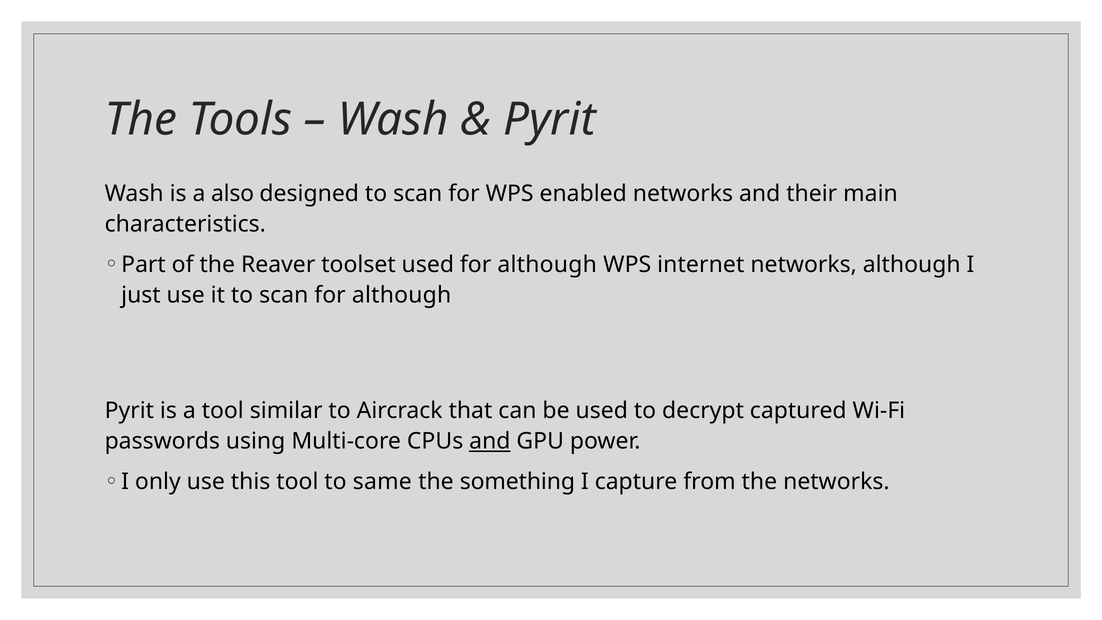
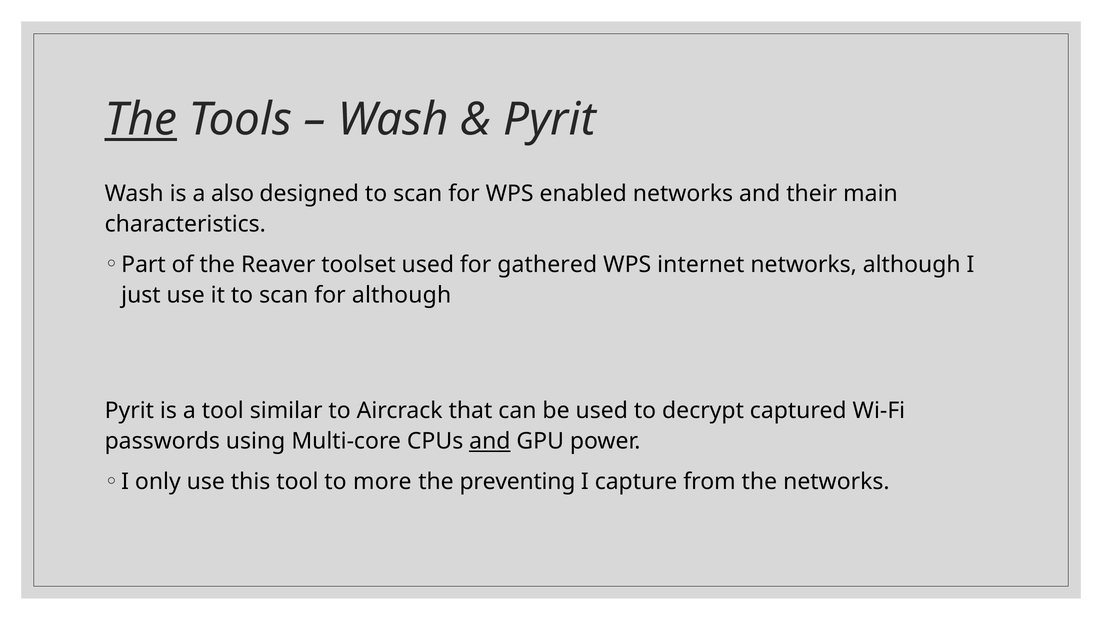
The at (141, 120) underline: none -> present
used for although: although -> gathered
same: same -> more
something: something -> preventing
